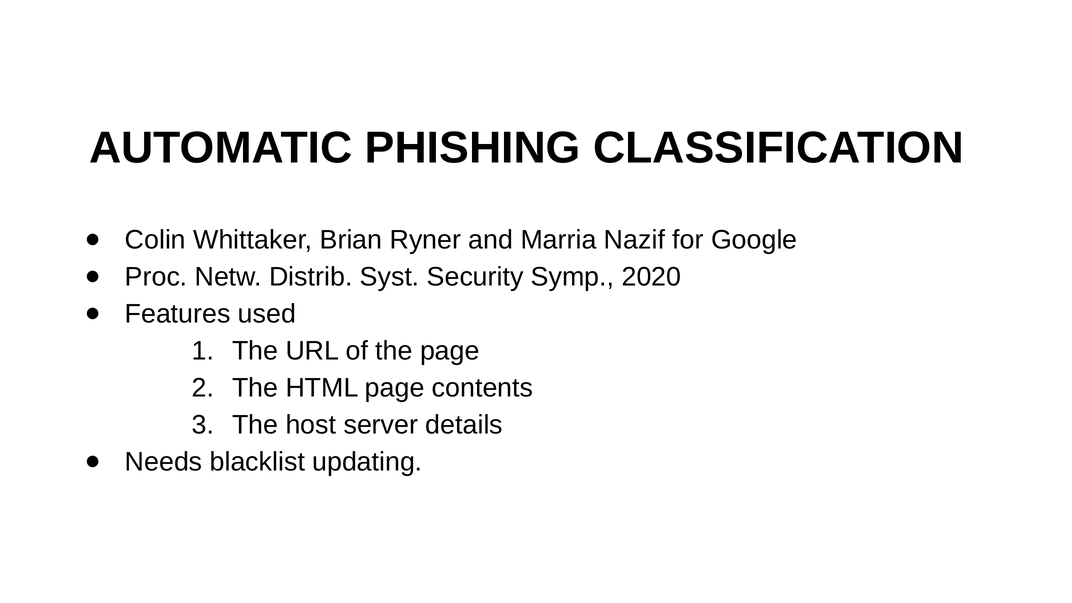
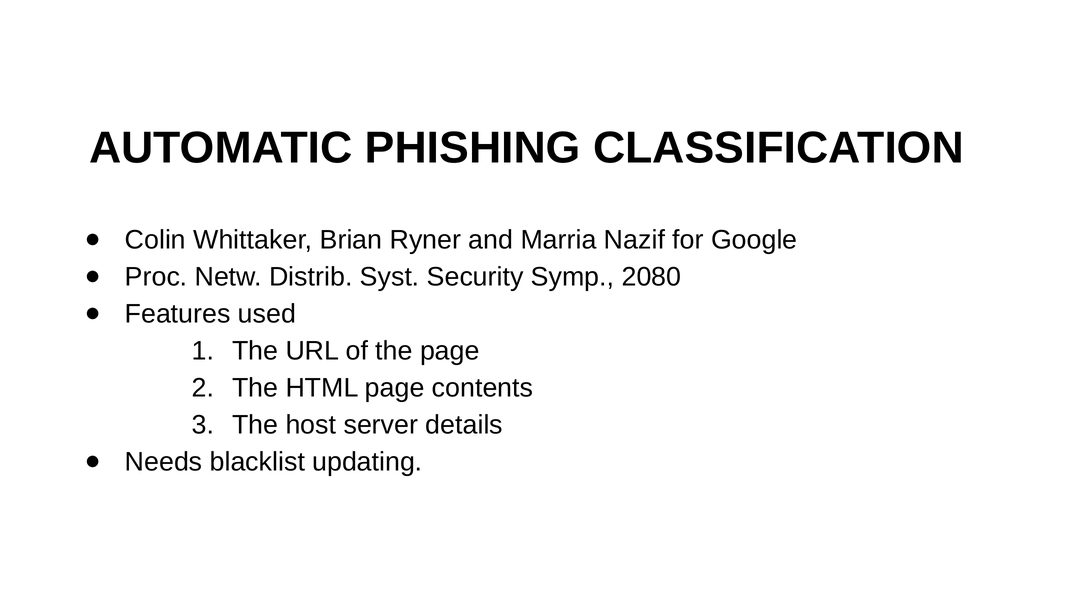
2020: 2020 -> 2080
